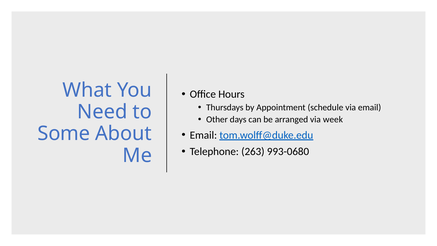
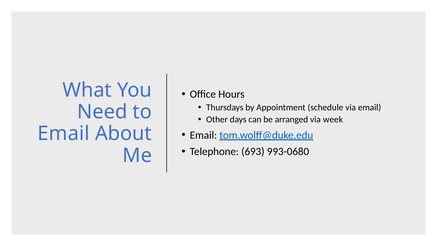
Some at (64, 134): Some -> Email
263: 263 -> 693
